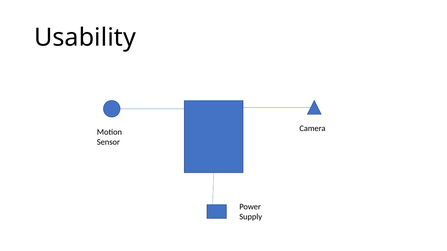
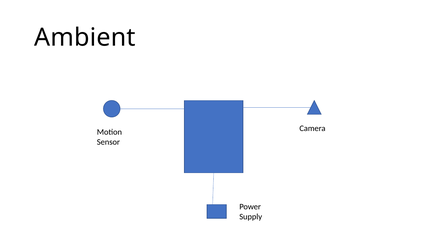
Usability: Usability -> Ambient
